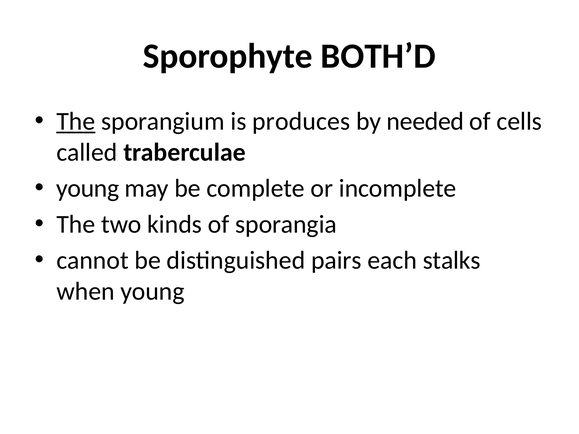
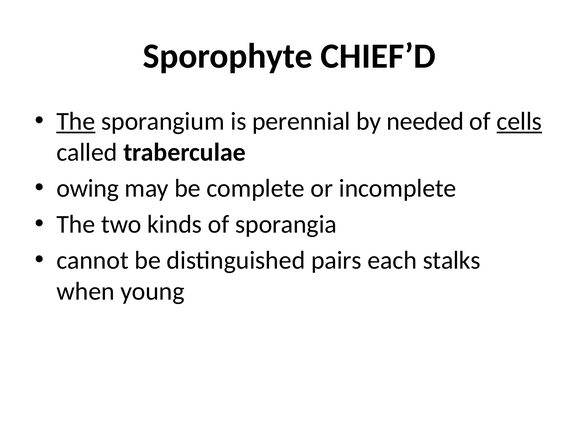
BOTH’D: BOTH’D -> CHIEF’D
produces: produces -> perennial
cells underline: none -> present
young at (88, 188): young -> owing
